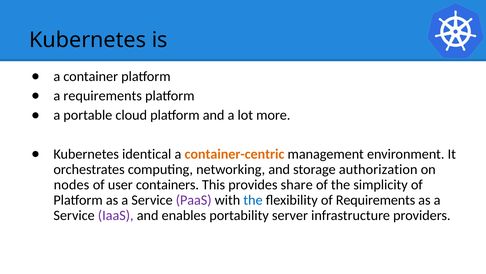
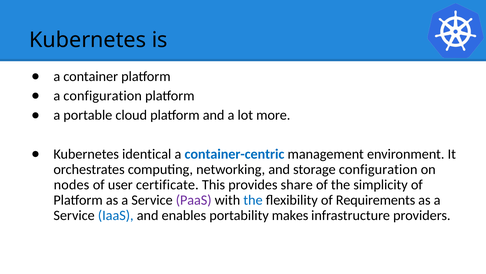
a requirements: requirements -> configuration
container-centric colour: orange -> blue
storage authorization: authorization -> configuration
containers: containers -> certificate
IaaS colour: purple -> blue
server: server -> makes
